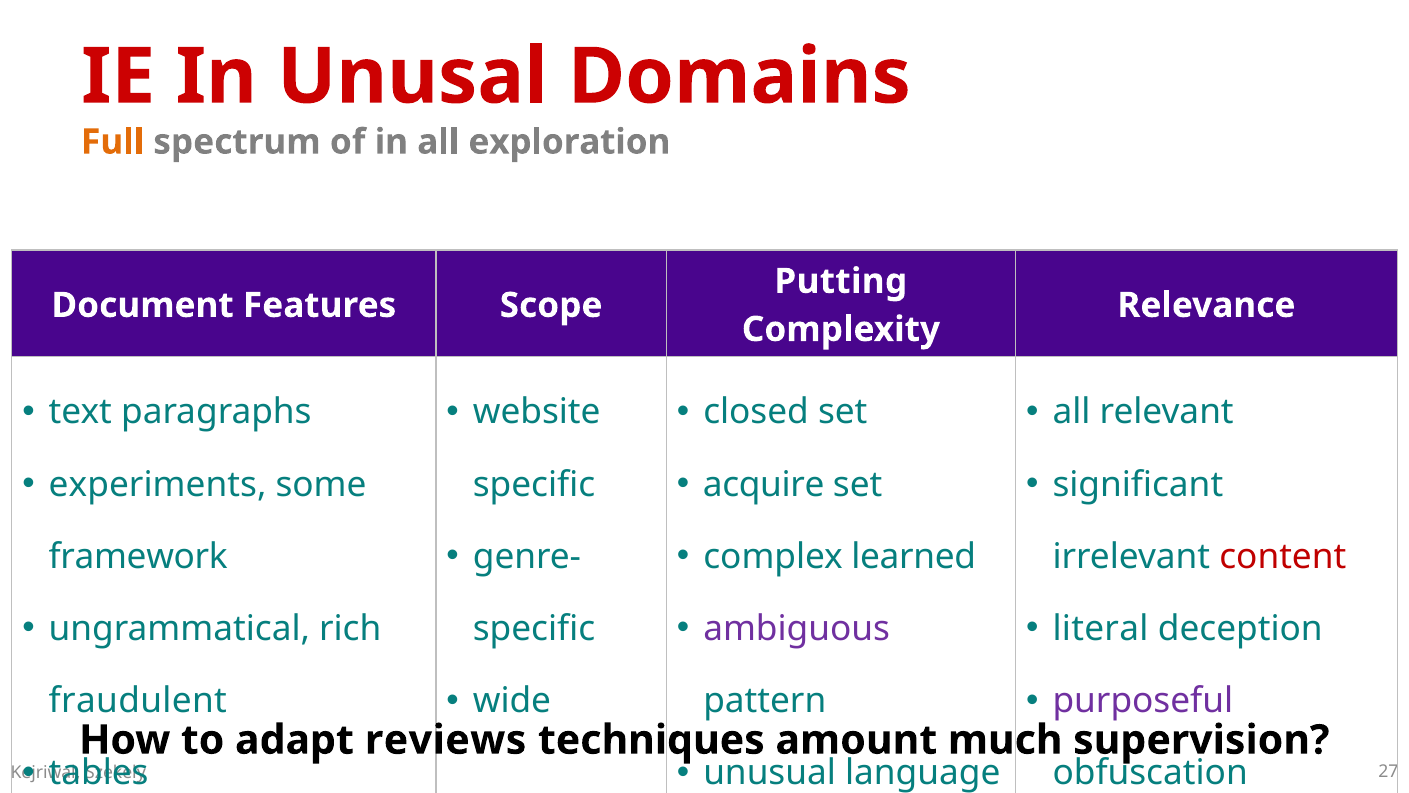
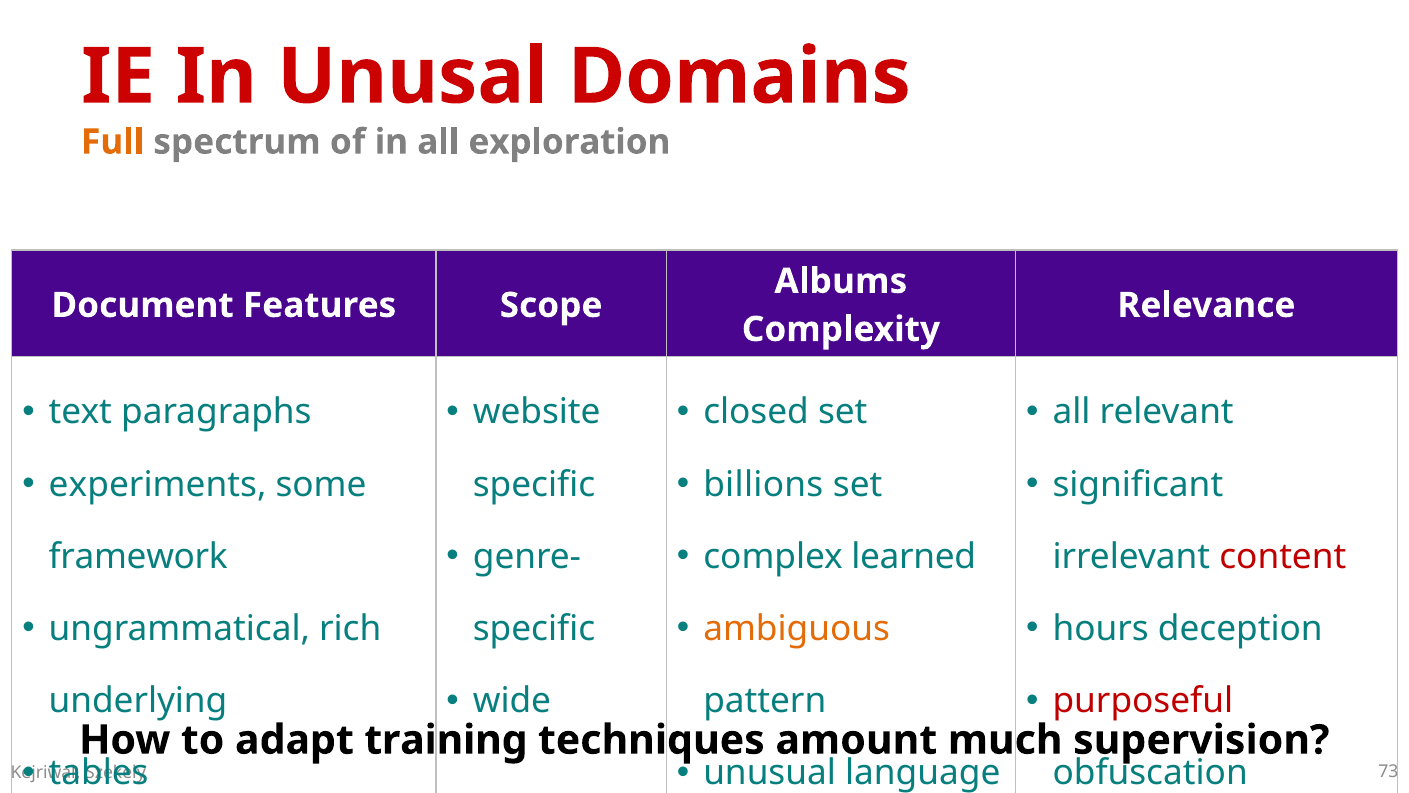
Putting: Putting -> Albums
acquire: acquire -> billions
ambiguous colour: purple -> orange
literal: literal -> hours
purposeful colour: purple -> red
fraudulent: fraudulent -> underlying
reviews: reviews -> training
27: 27 -> 73
